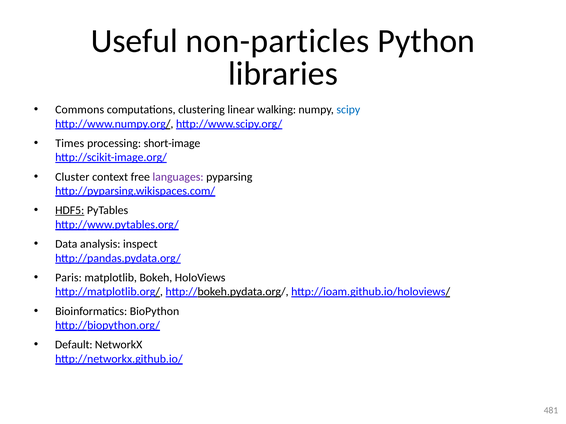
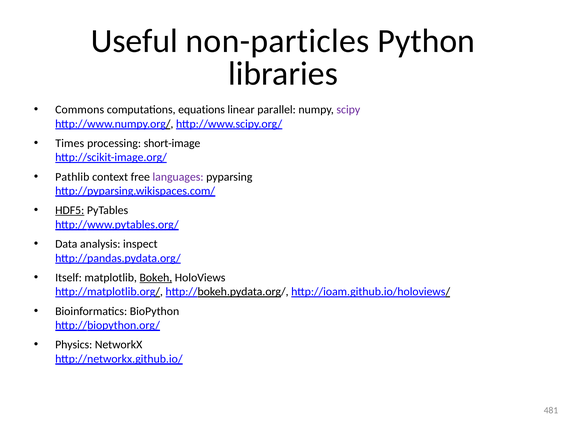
clustering: clustering -> equations
walking: walking -> parallel
scipy colour: blue -> purple
Cluster: Cluster -> Pathlib
Paris: Paris -> Itself
Bokeh underline: none -> present
Default: Default -> Physics
